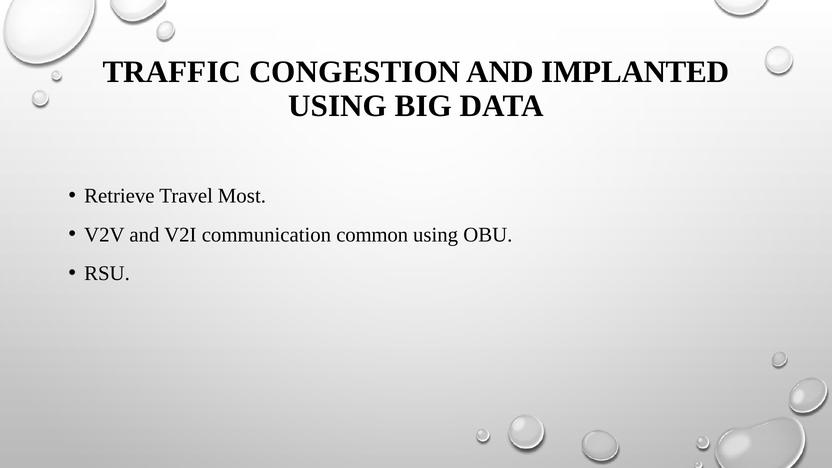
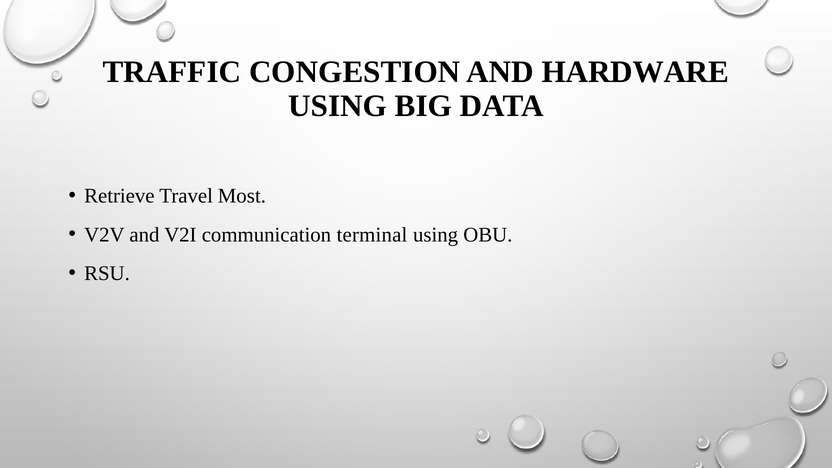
IMPLANTED: IMPLANTED -> HARDWARE
common: common -> terminal
